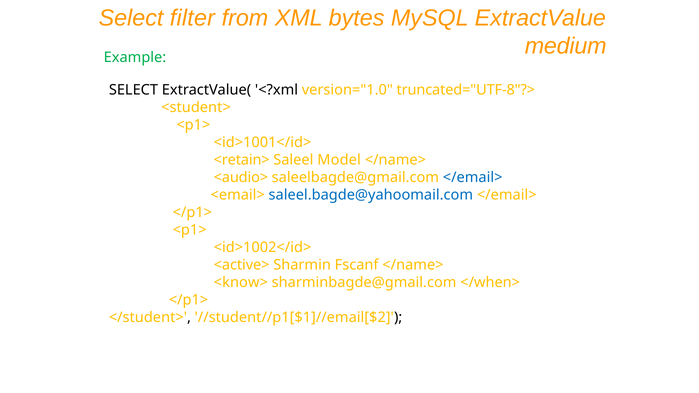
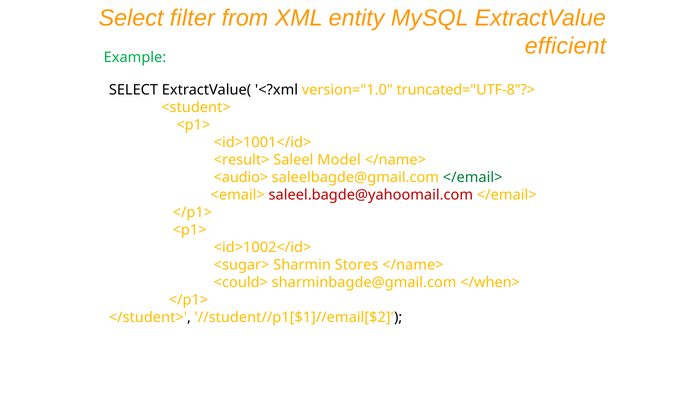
bytes: bytes -> entity
medium: medium -> efficient
<retain>: <retain> -> <result>
</email> at (473, 178) colour: blue -> green
saleel.bagde@yahoomail.com colour: blue -> red
<active>: <active> -> <sugar>
Fscanf: Fscanf -> Stores
<know>: <know> -> <could>
